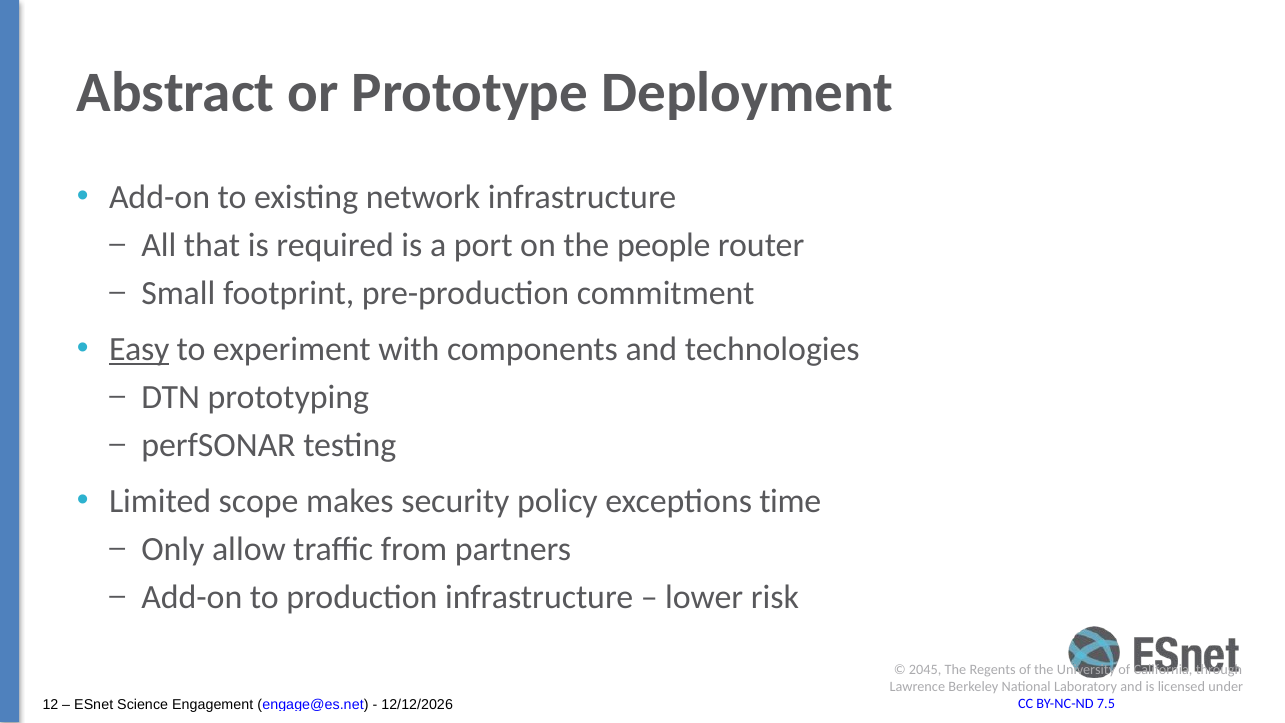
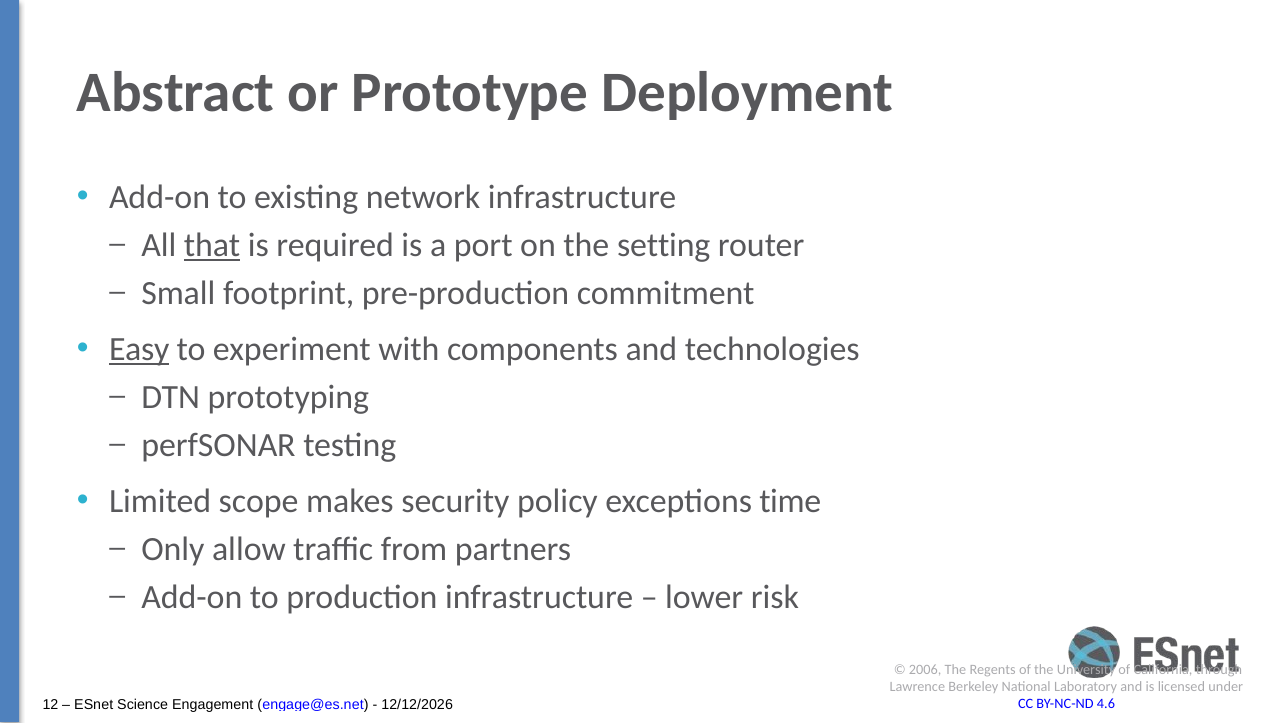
that underline: none -> present
people: people -> setting
2045: 2045 -> 2006
7.5: 7.5 -> 4.6
